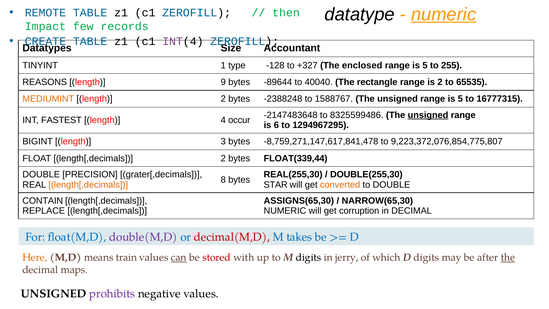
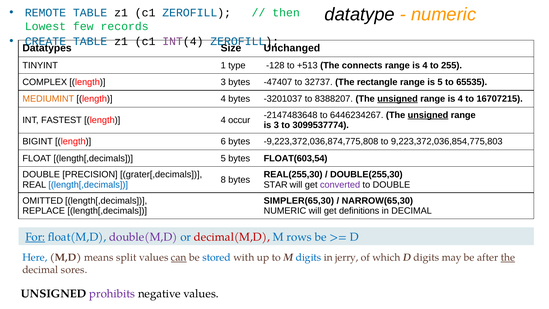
numeric at (444, 14) underline: present -> none
Impact: Impact -> Lowest
Accountant: Accountant -> Unchanged
+327: +327 -> +513
enclosed: enclosed -> connects
5 at (425, 65): 5 -> 4
REASONS: REASONS -> COMPLEX
length 9: 9 -> 3
-89644: -89644 -> -47407
40040: 40040 -> 32737
is 2: 2 -> 5
2 at (223, 99): 2 -> 4
-2388248: -2388248 -> -3201037
1588767: 1588767 -> 8388207
unsigned at (398, 99) underline: none -> present
5 at (460, 99): 5 -> 4
16777315: 16777315 -> 16707215
8325599486: 8325599486 -> 6446234267
is 6: 6 -> 3
1294967295: 1294967295 -> 3099537774
3: 3 -> 6
-8,759,271,147,617,841,478: -8,759,271,147,617,841,478 -> -9,223,372,036,874,775,808
9,223,372,076,854,775,807: 9,223,372,076,854,775,807 -> 9,223,372,036,854,775,803
length[,decimals 2: 2 -> 5
FLOAT(339,44: FLOAT(339,44 -> FLOAT(603,54
length[,decimals at (88, 185) colour: orange -> blue
converted colour: orange -> purple
CONTAIN: CONTAIN -> OMITTED
ASSIGNS(65,30: ASSIGNS(65,30 -> SIMPLER(65,30
corruption: corruption -> definitions
For underline: none -> present
takes: takes -> rows
Here colour: orange -> blue
train: train -> split
stored colour: red -> blue
digits at (309, 257) colour: black -> blue
maps: maps -> sores
